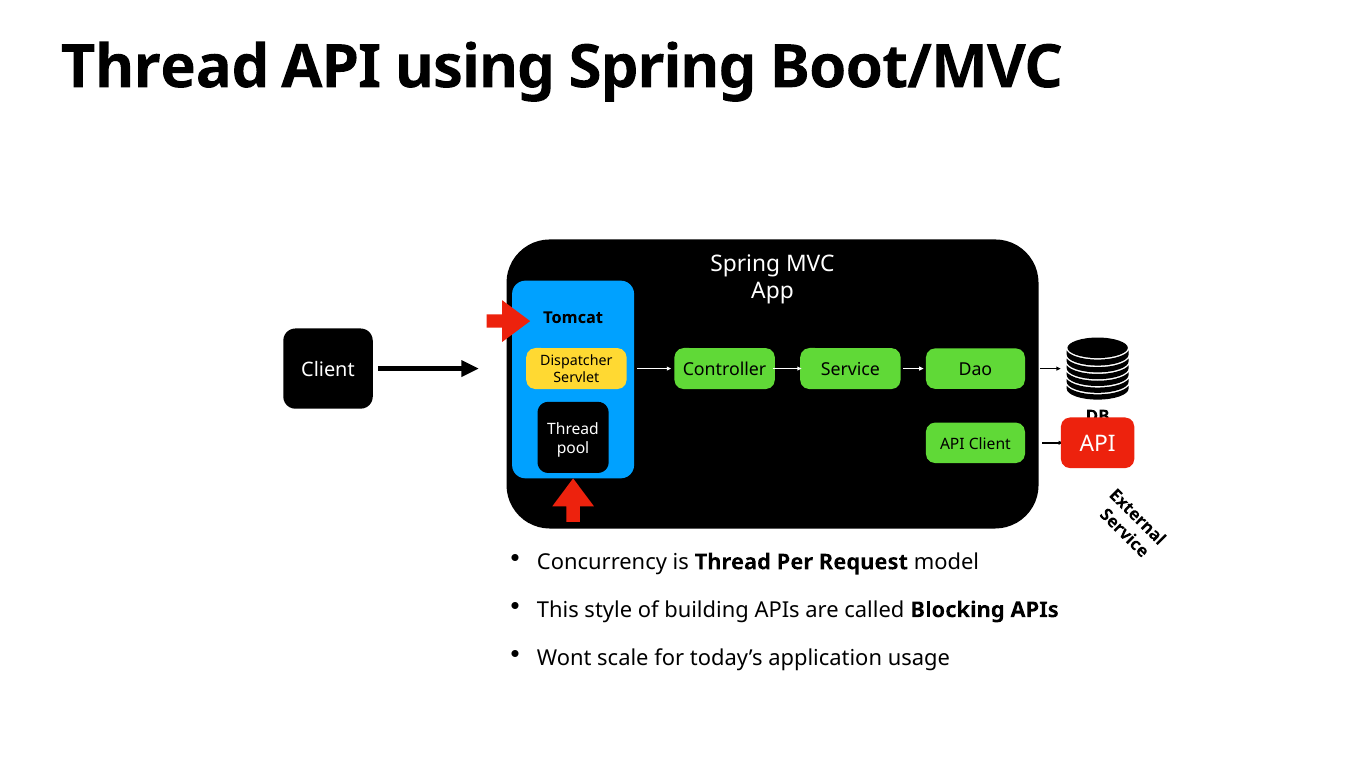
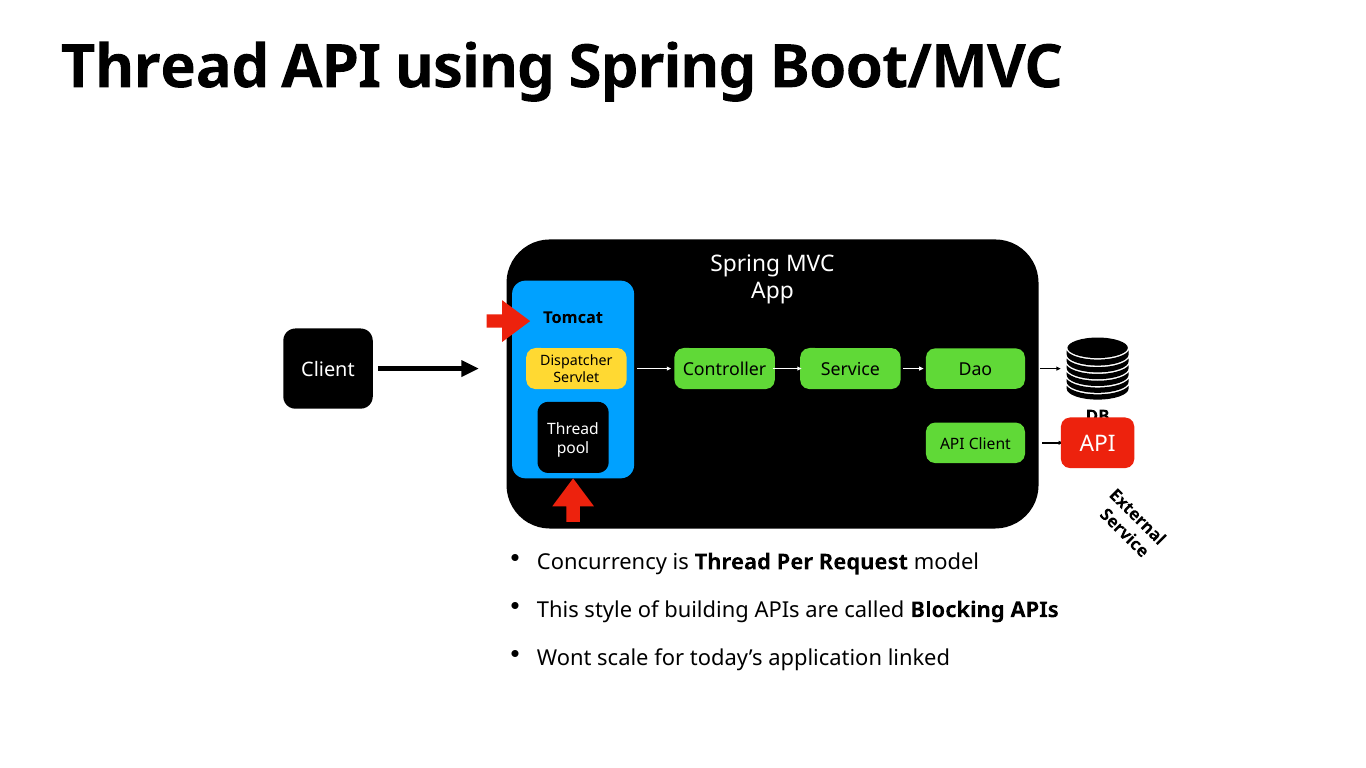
usage: usage -> linked
